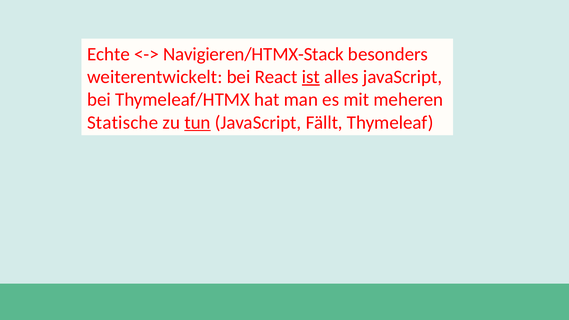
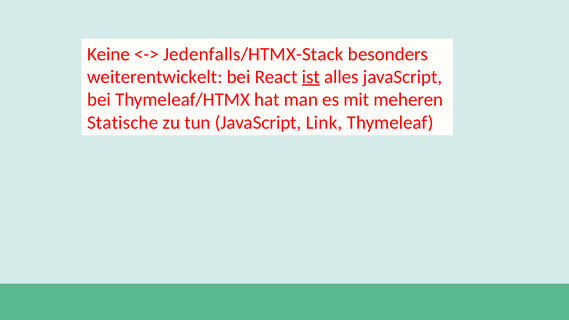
Echte: Echte -> Keine
Navigieren/HTMX-Stack: Navigieren/HTMX-Stack -> Jedenfalls/HTMX-Stack
tun underline: present -> none
Fällt: Fällt -> Link
